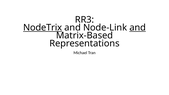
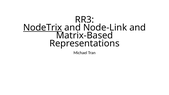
and at (138, 28) underline: present -> none
